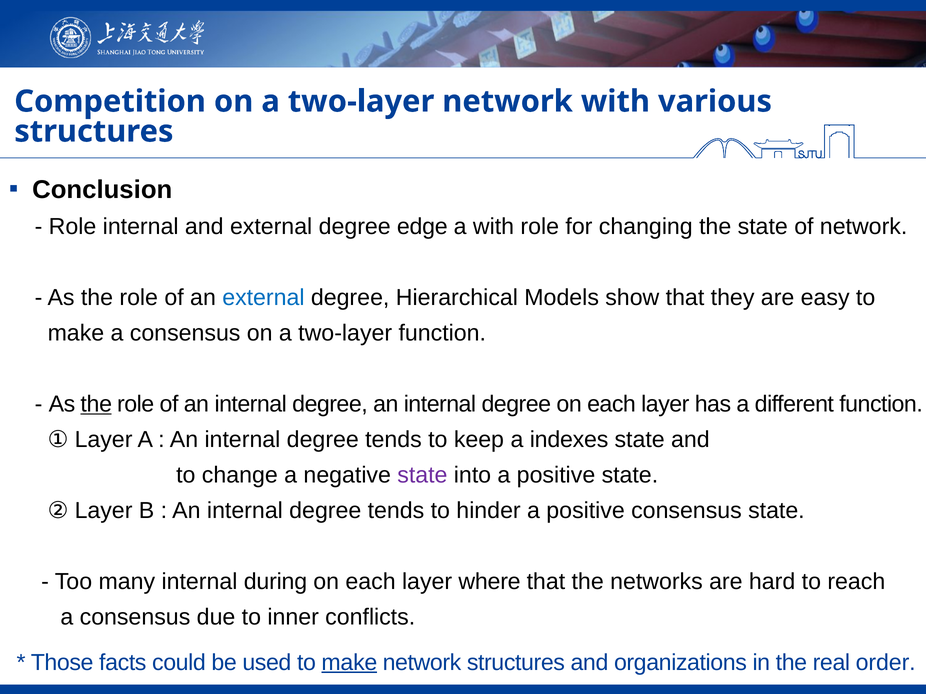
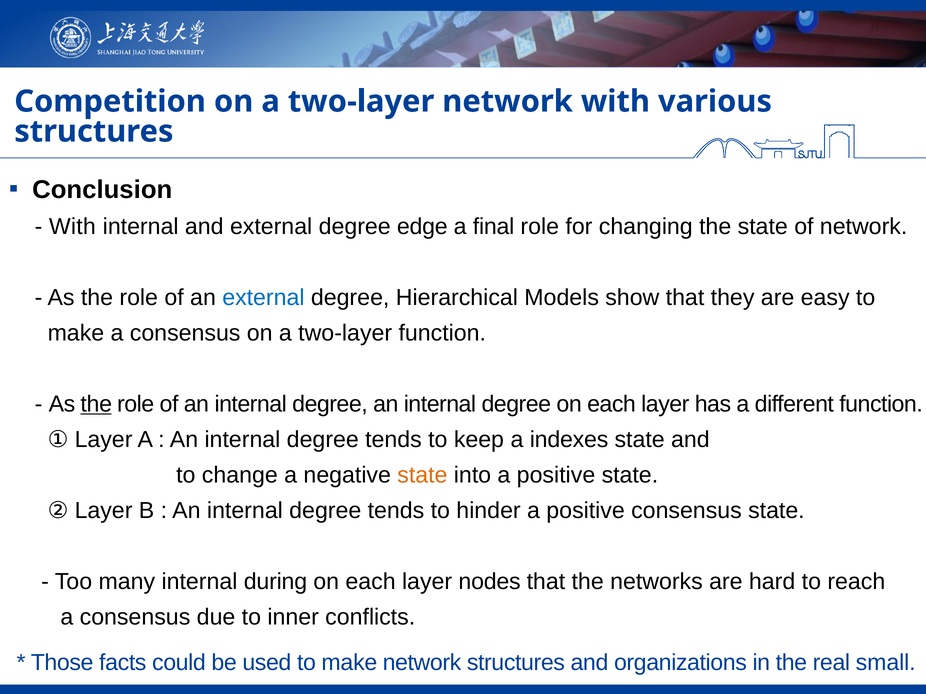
Role at (73, 227): Role -> With
a with: with -> final
state at (422, 475) colour: purple -> orange
where: where -> nodes
make at (349, 663) underline: present -> none
order: order -> small
